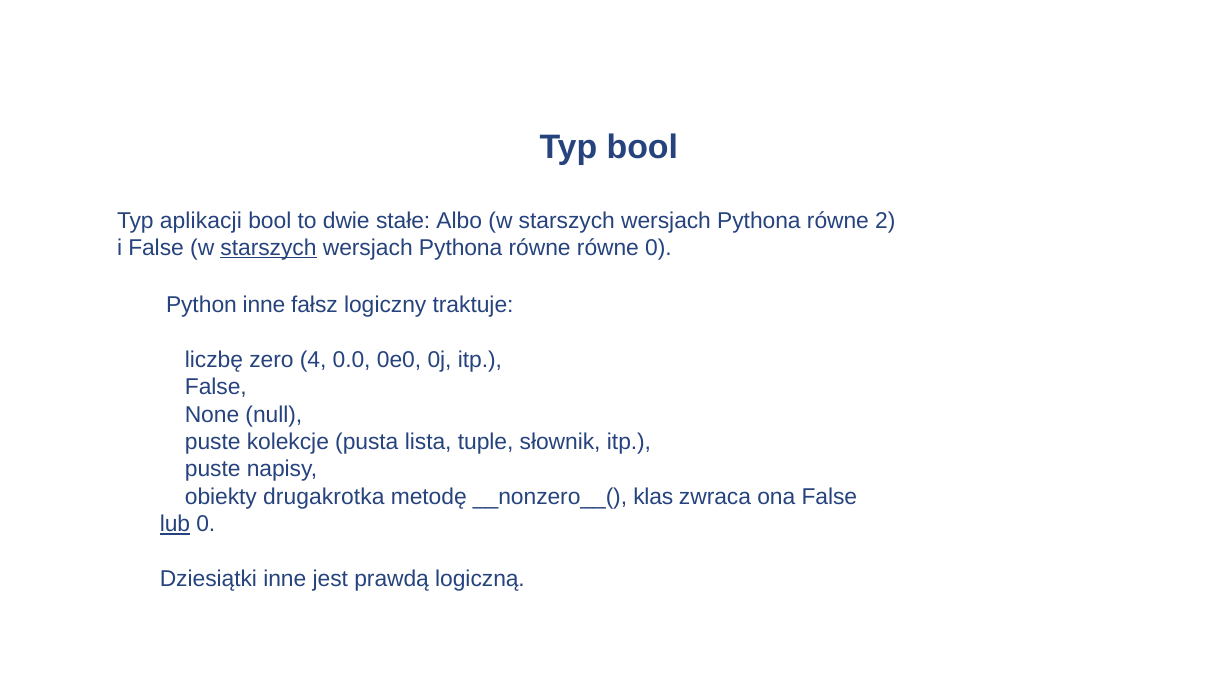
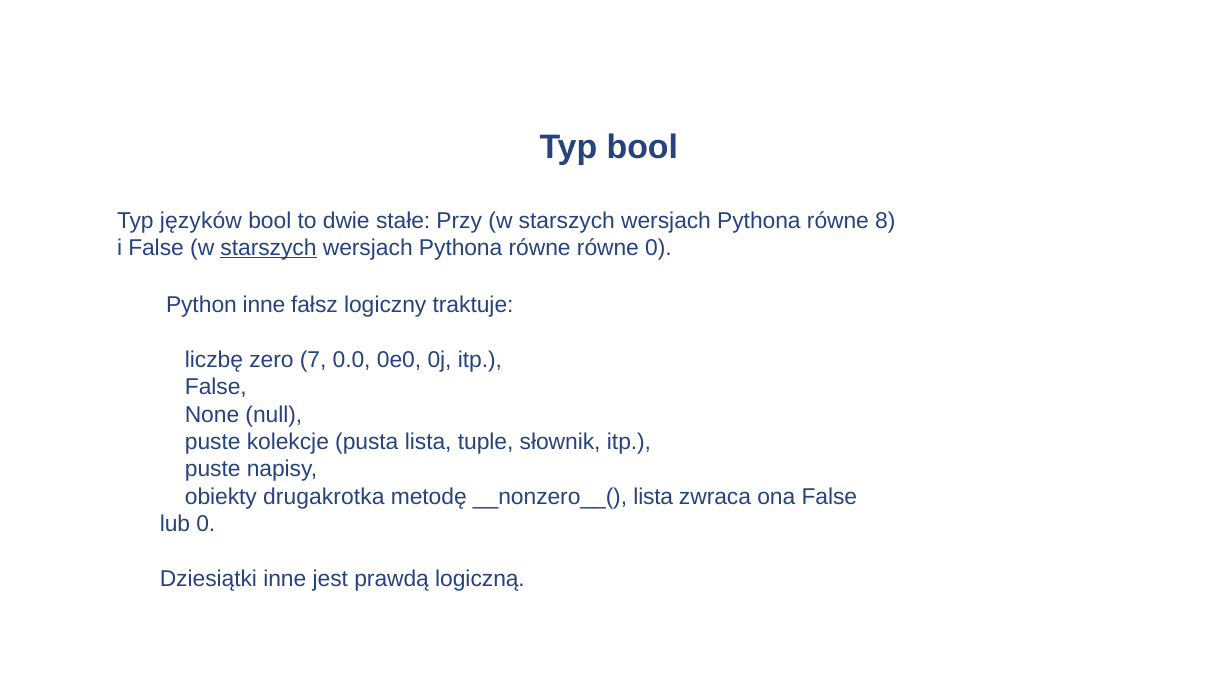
aplikacji: aplikacji -> języków
Albo: Albo -> Przy
2: 2 -> 8
4: 4 -> 7
__nonzero__( klas: klas -> lista
lub underline: present -> none
